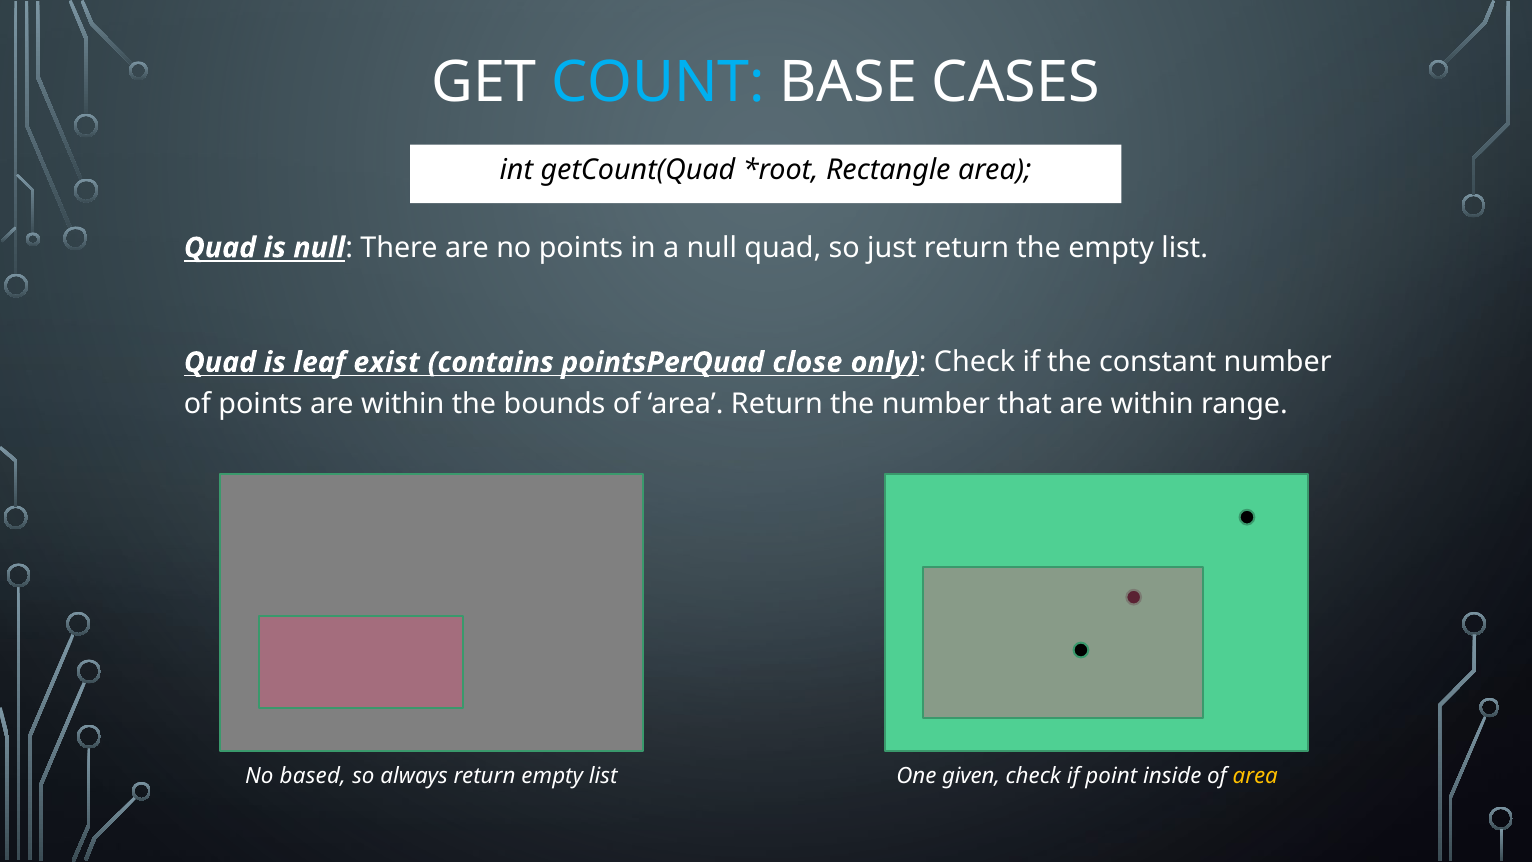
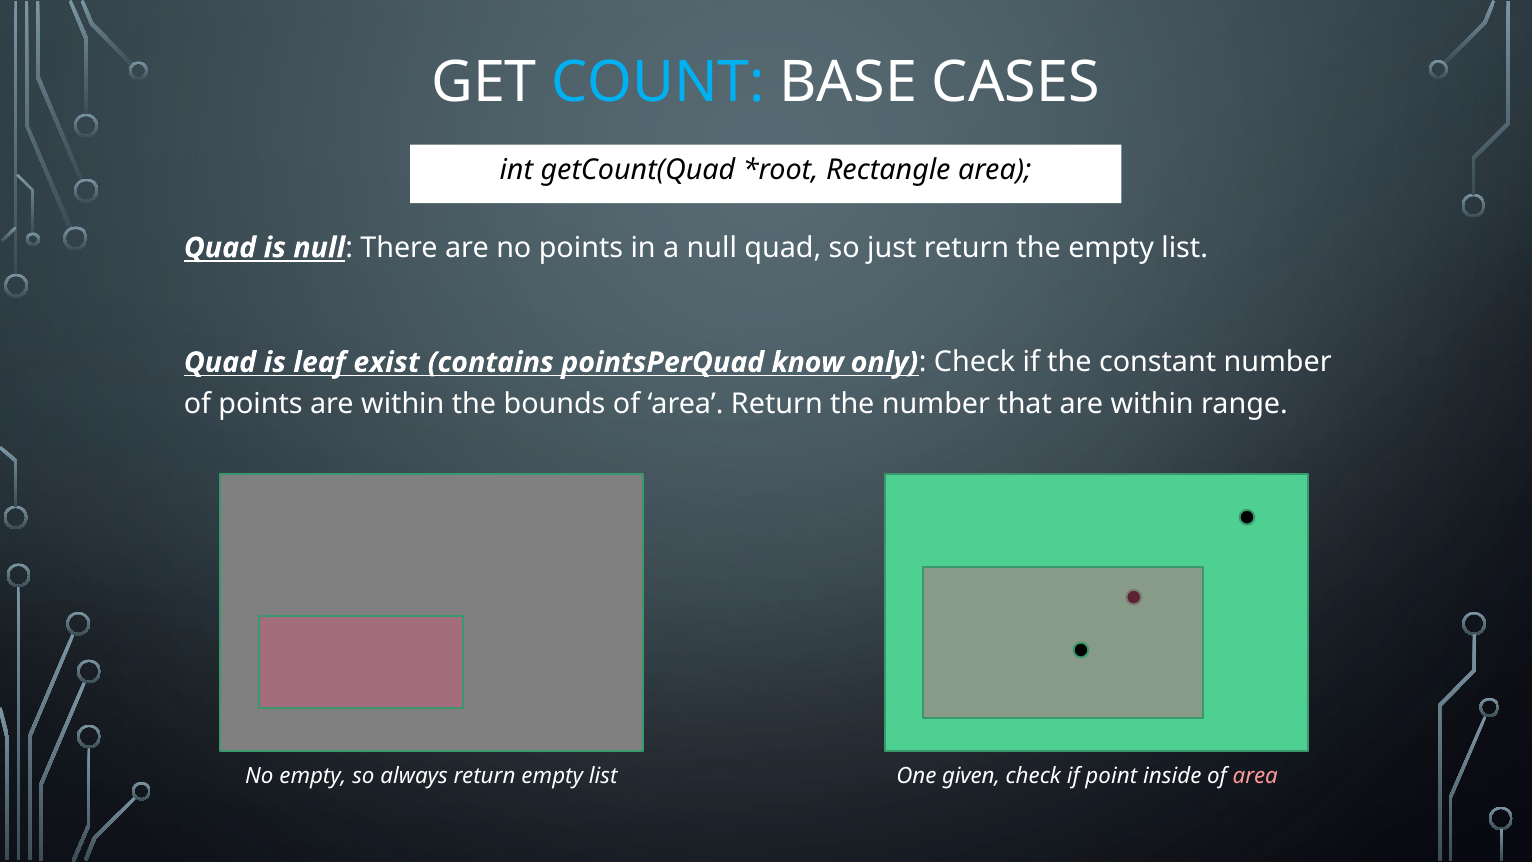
close: close -> know
No based: based -> empty
area at (1255, 776) colour: yellow -> pink
